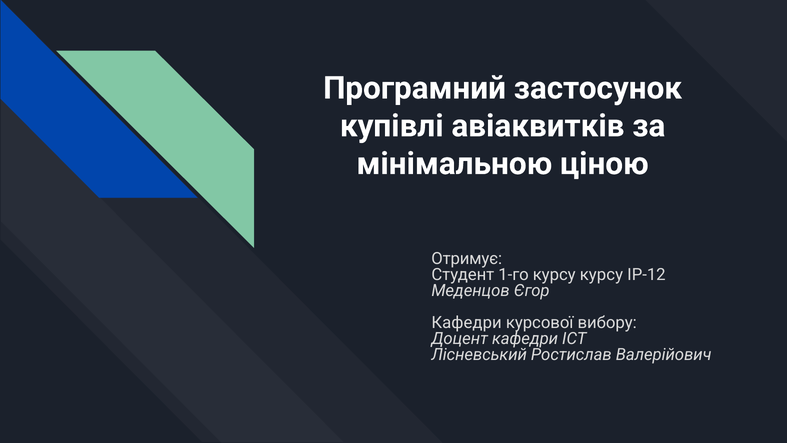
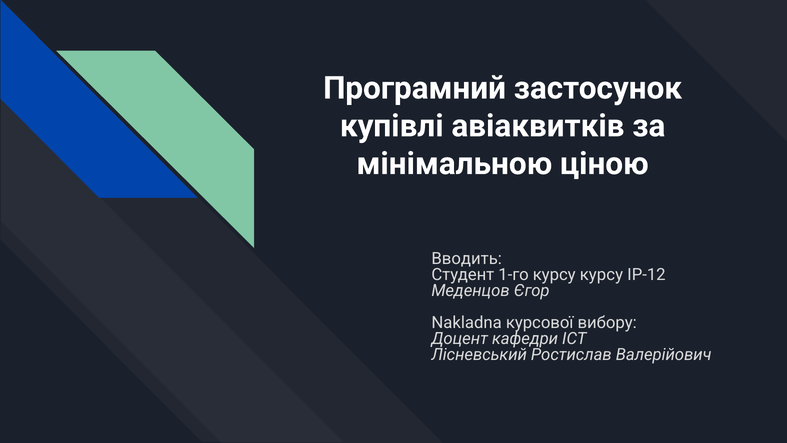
Отримує: Отримує -> Вводить
Кафедри at (467, 322): Кафедри -> Nakladna
